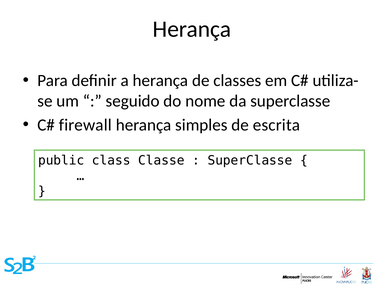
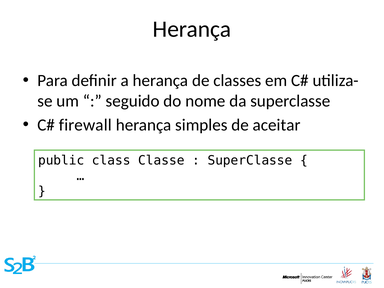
escrita: escrita -> aceitar
